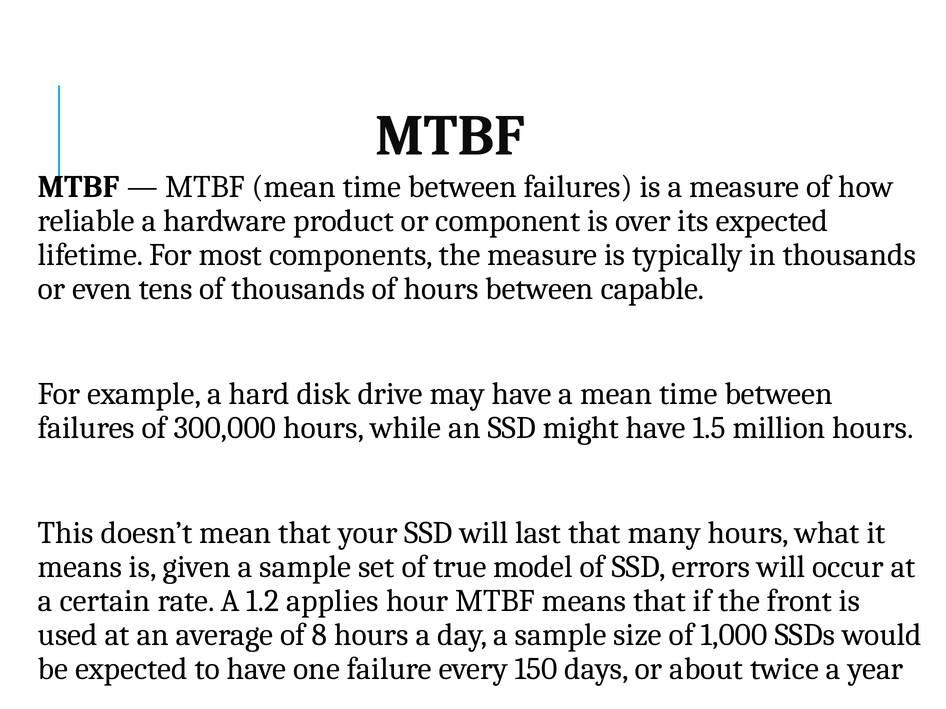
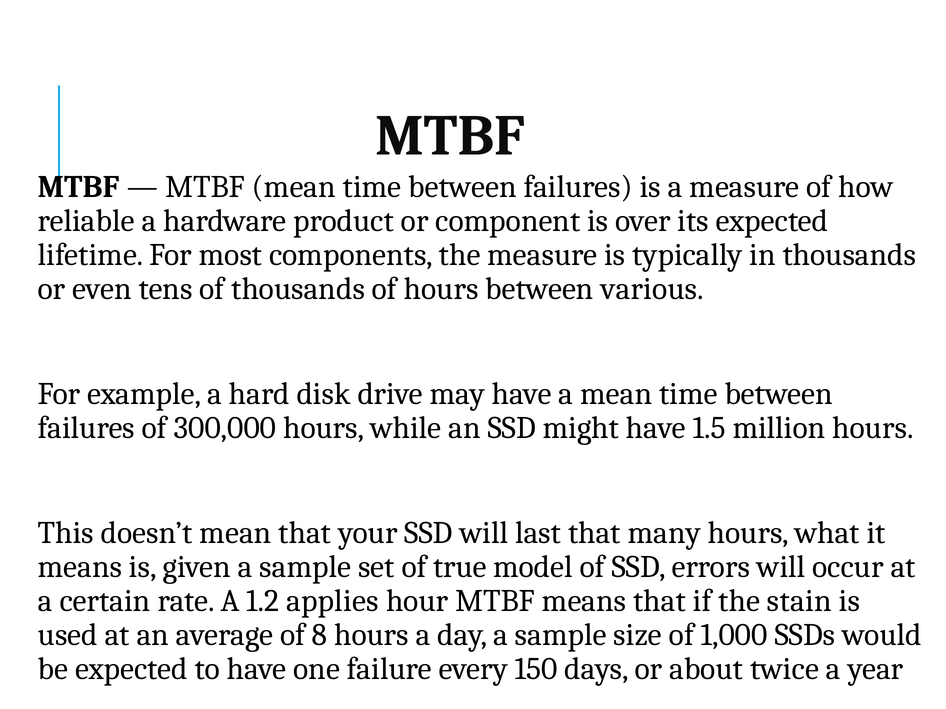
capable: capable -> various
front: front -> stain
